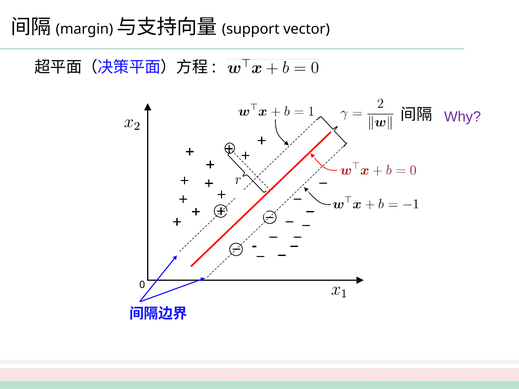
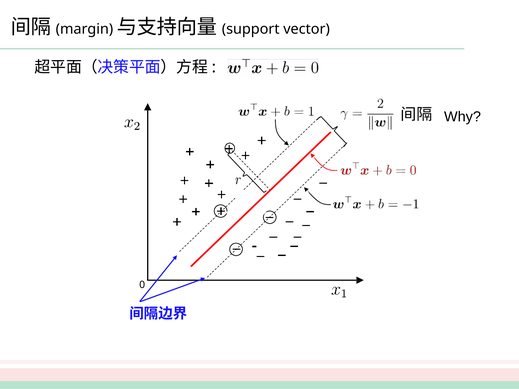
Why colour: purple -> black
